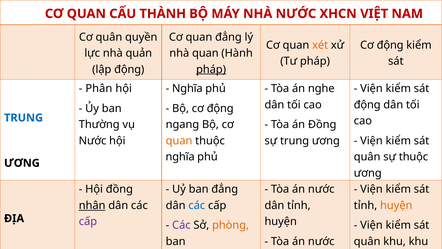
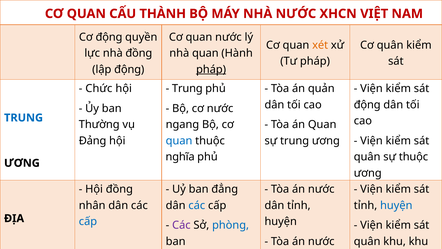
Cơ quân: quân -> động
quan đẳng: đẳng -> nước
động at (390, 45): động -> quân
nhà quản: quản -> đồng
Phân: Phân -> Chức
Nghĩa at (187, 89): Nghĩa -> Trung
nghe: nghe -> quản
Bộ cơ động: động -> nước
án Đồng: Đồng -> Quan
Nước at (93, 141): Nước -> Đảng
quan at (179, 141) colour: orange -> blue
nhân underline: present -> none
huyện at (396, 205) colour: orange -> blue
cấp at (88, 221) colour: purple -> blue
phòng colour: orange -> blue
